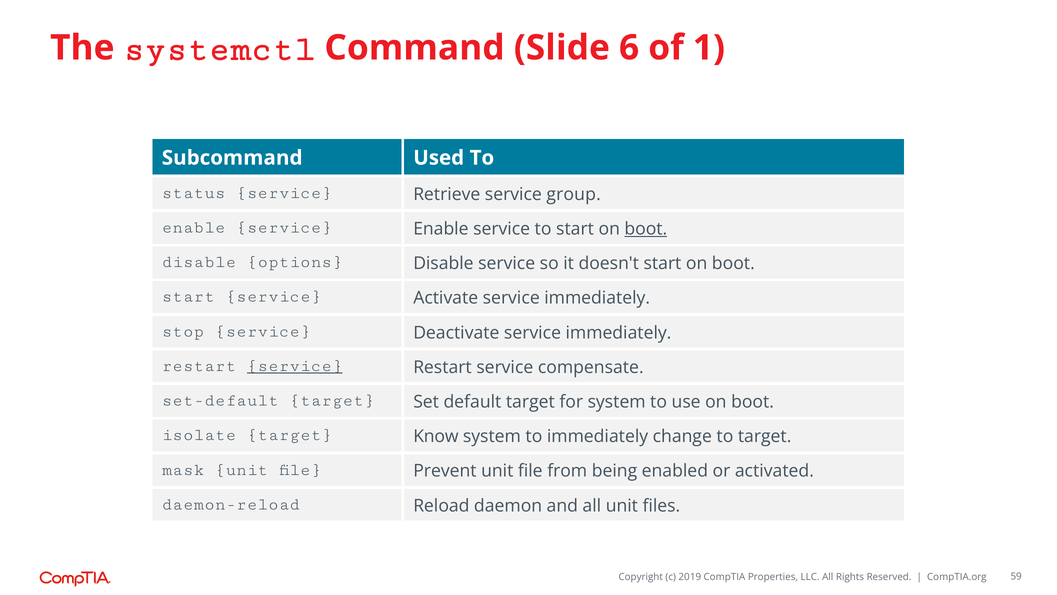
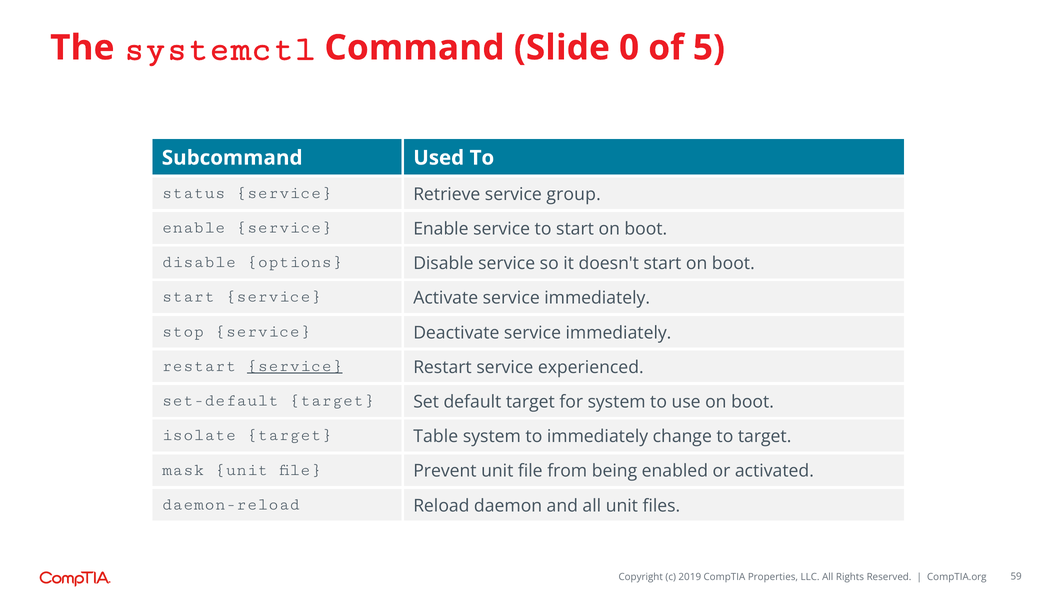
6: 6 -> 0
1: 1 -> 5
boot at (646, 229) underline: present -> none
compensate: compensate -> experienced
Know: Know -> Table
